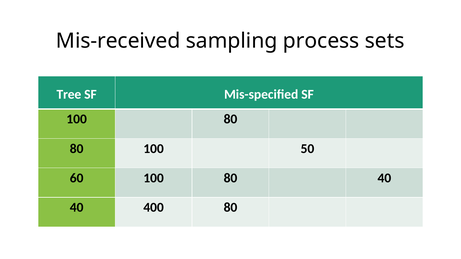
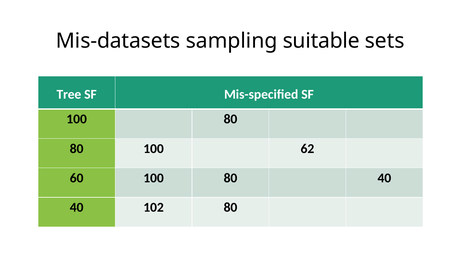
Mis-received: Mis-received -> Mis-datasets
process: process -> suitable
50: 50 -> 62
400: 400 -> 102
